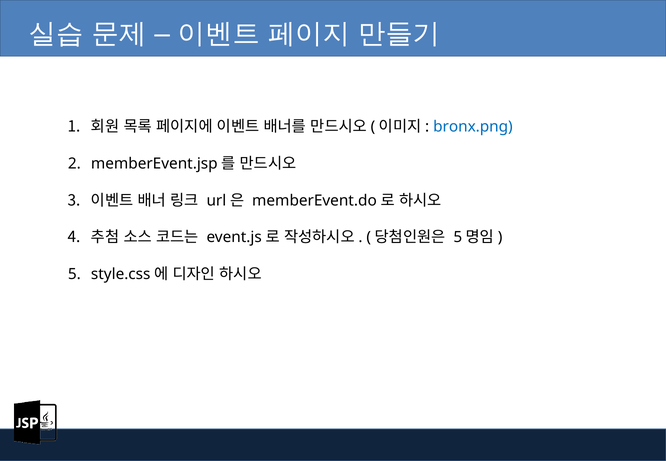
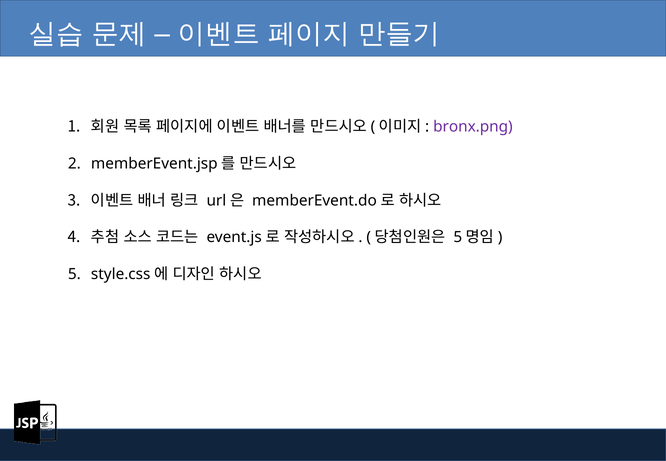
bronx.png colour: blue -> purple
